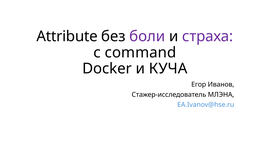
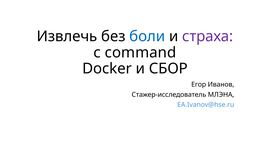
Attribute: Attribute -> Извлечь
боли colour: purple -> blue
КУЧА: КУЧА -> СБОР
